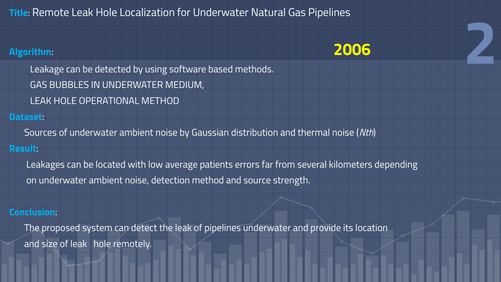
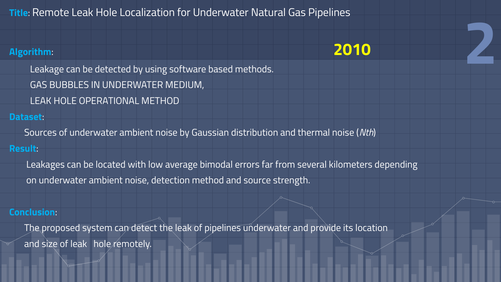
2006: 2006 -> 2010
patients: patients -> bimodal
